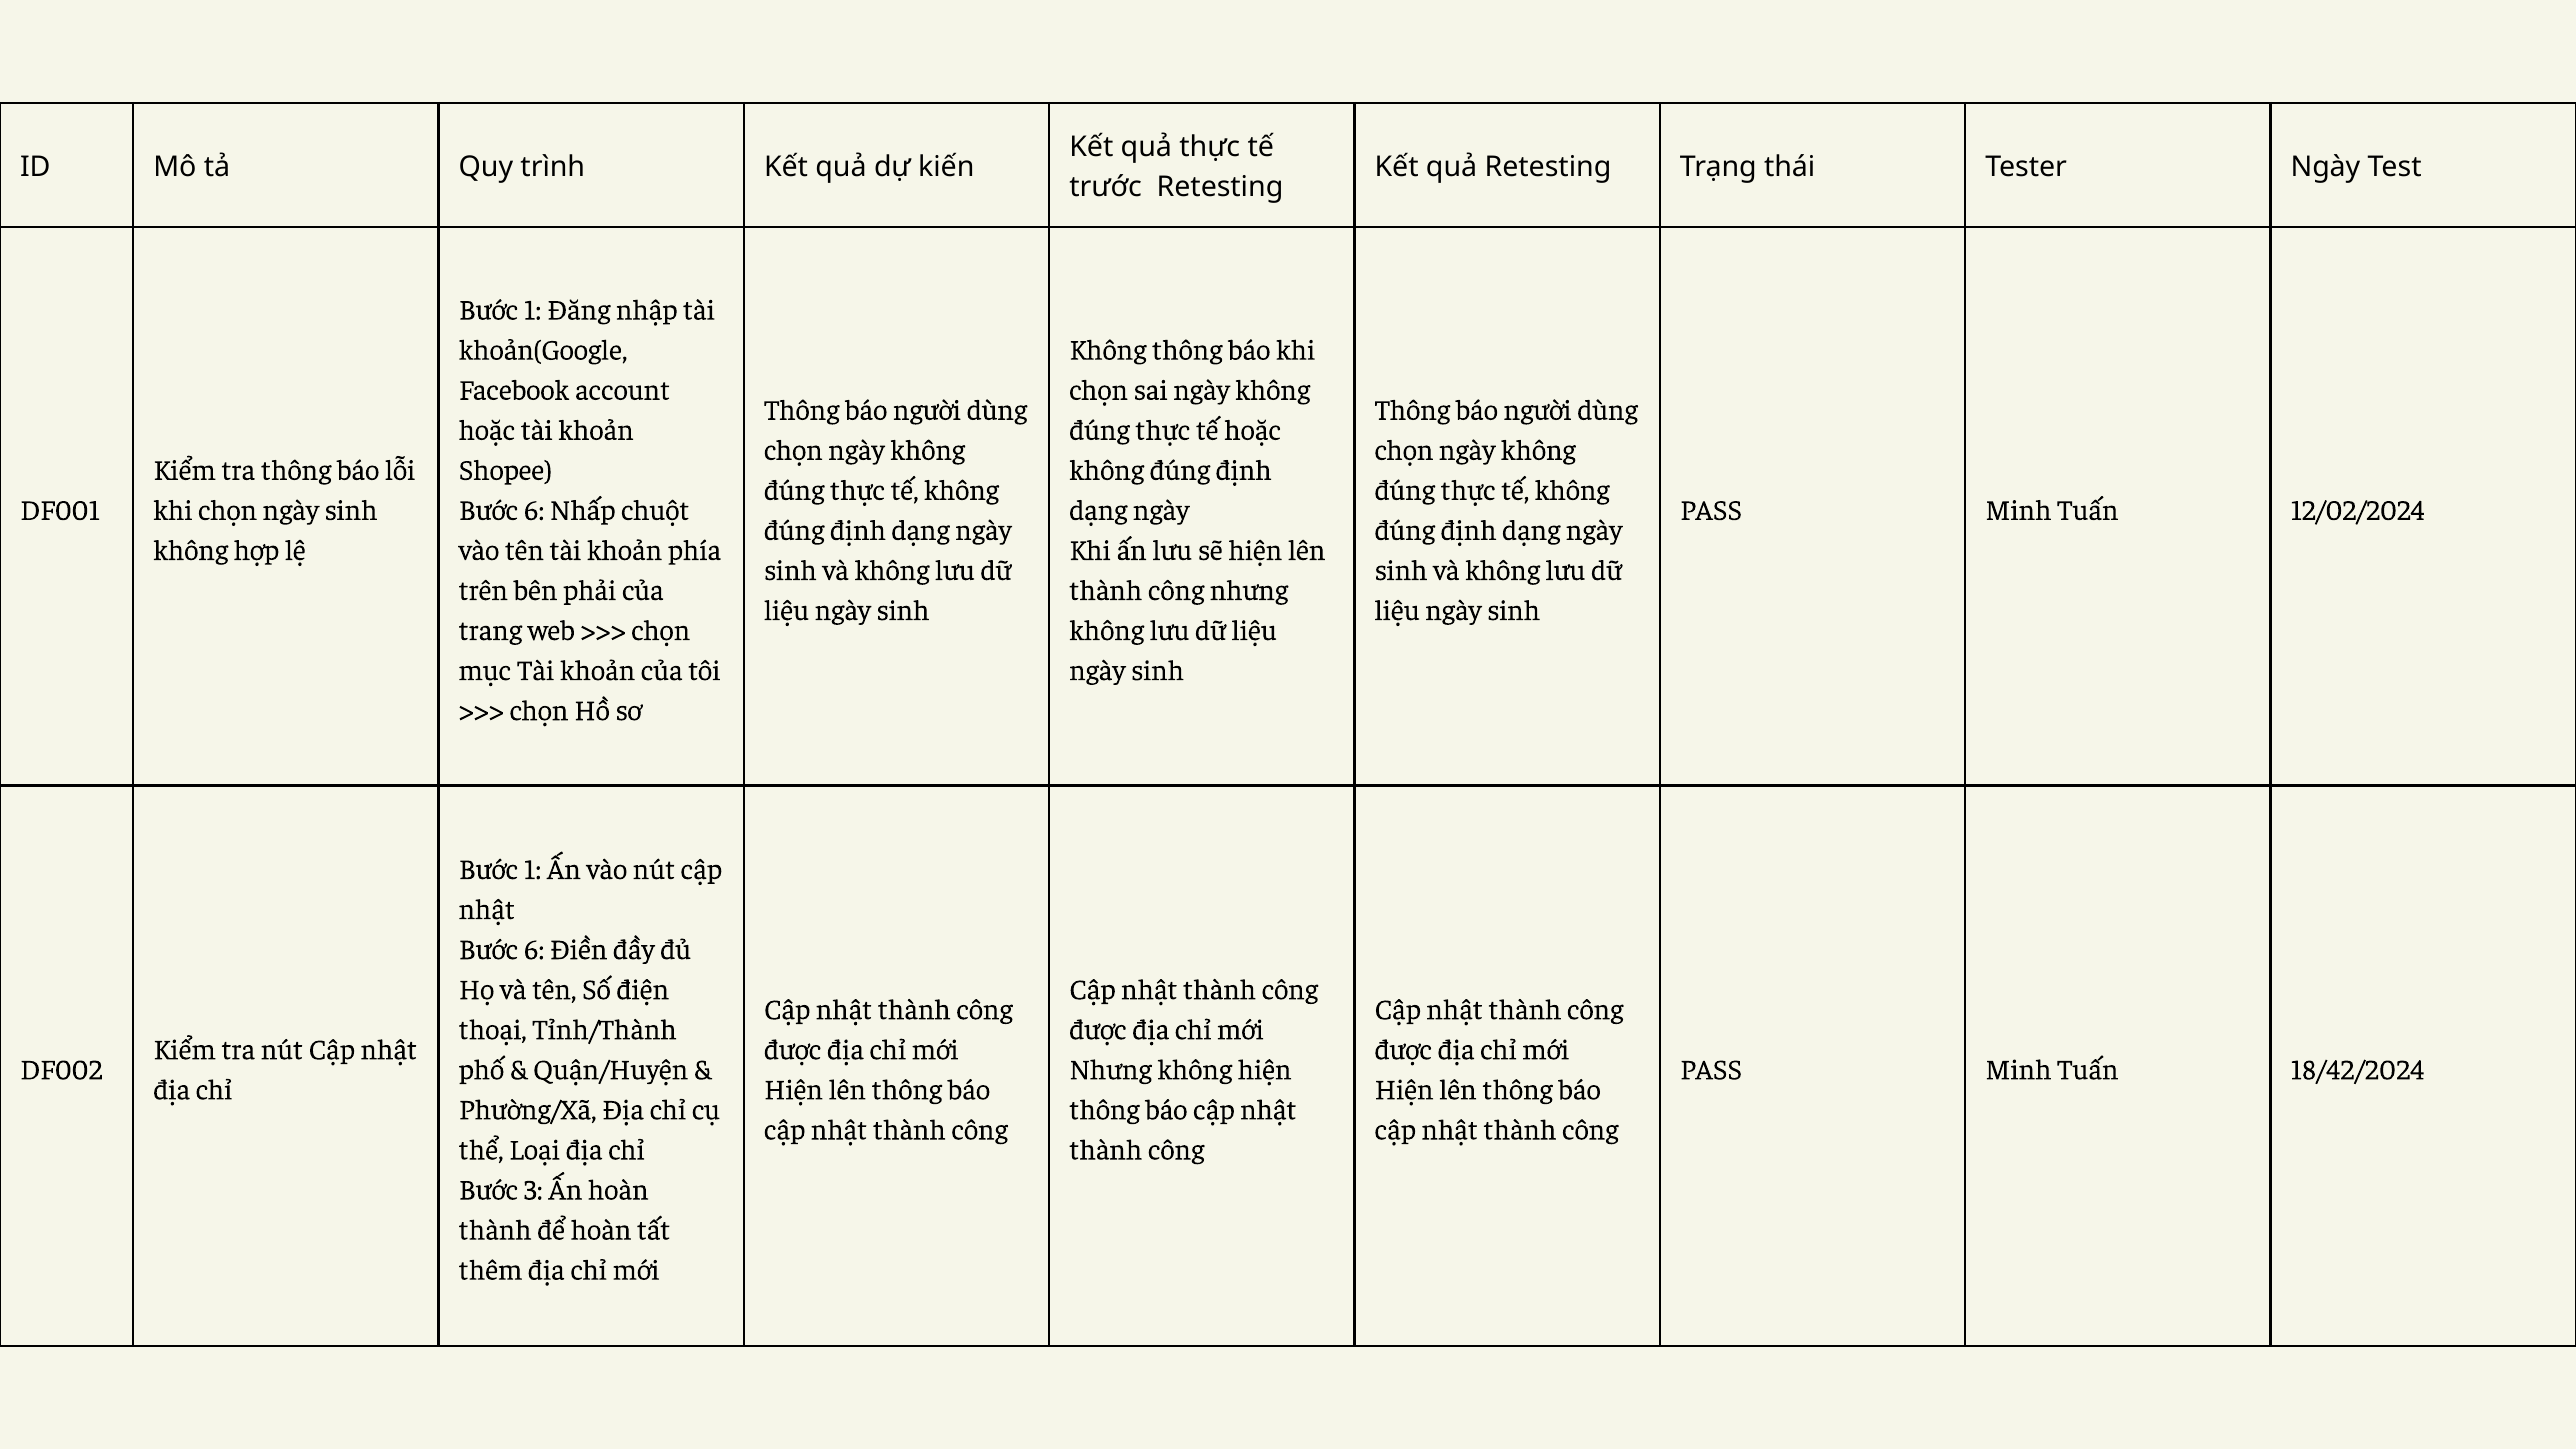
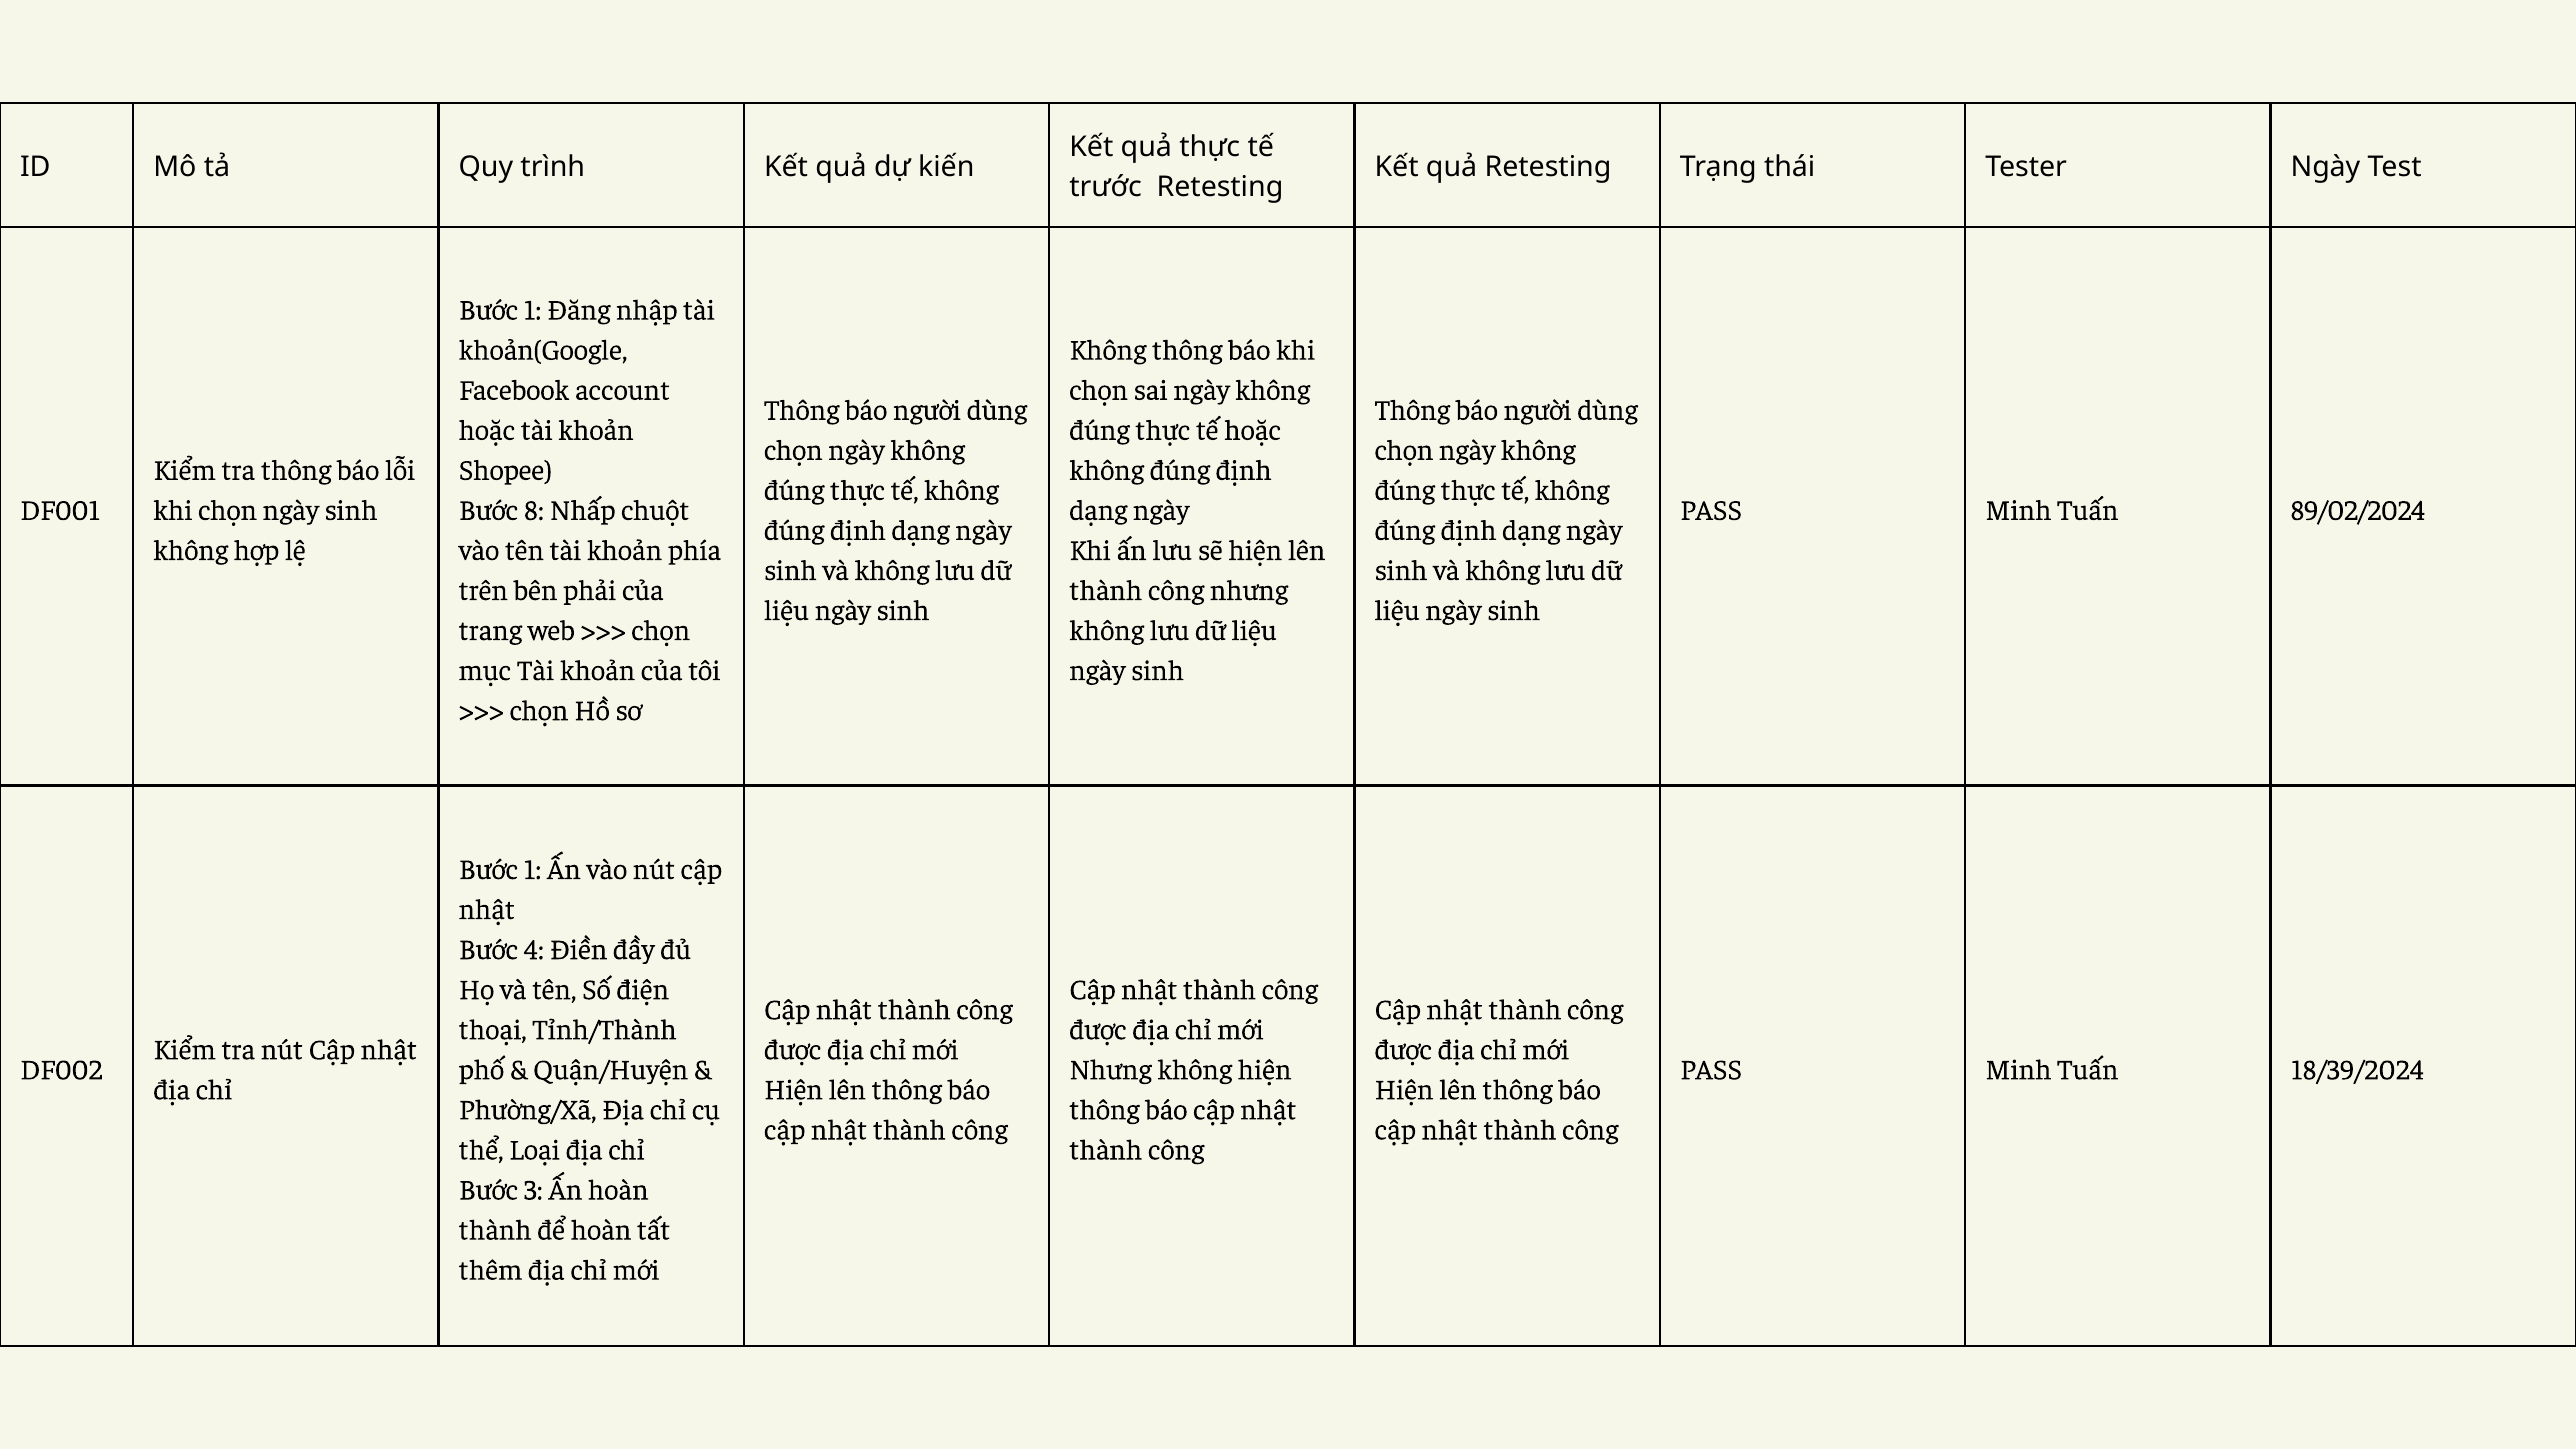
6 at (534, 511): 6 -> 8
12/02/2024: 12/02/2024 -> 89/02/2024
6 at (534, 950): 6 -> 4
18/42/2024: 18/42/2024 -> 18/39/2024
